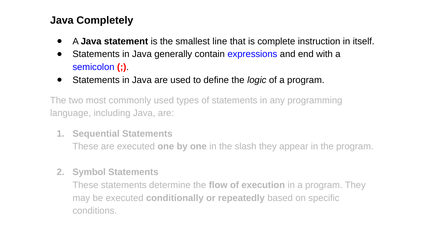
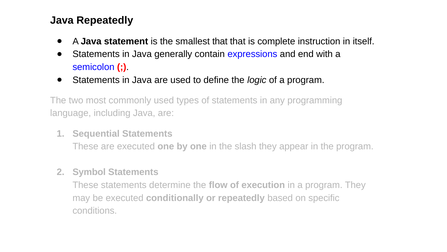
Java Completely: Completely -> Repeatedly
smallest line: line -> that
